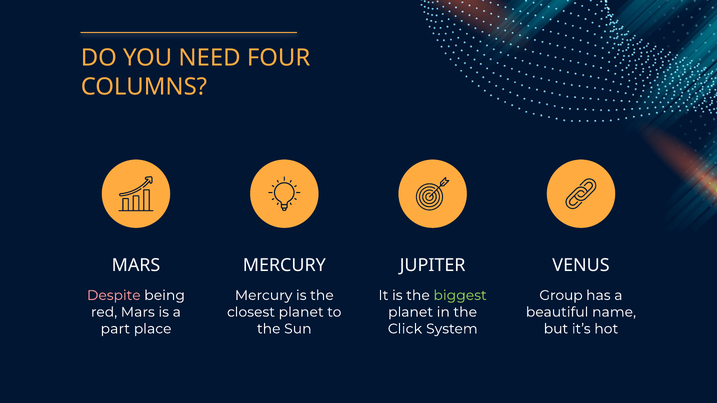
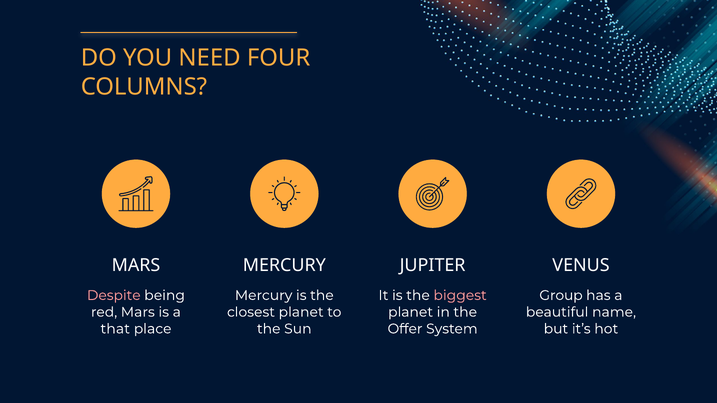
biggest colour: light green -> pink
part: part -> that
Click: Click -> Offer
